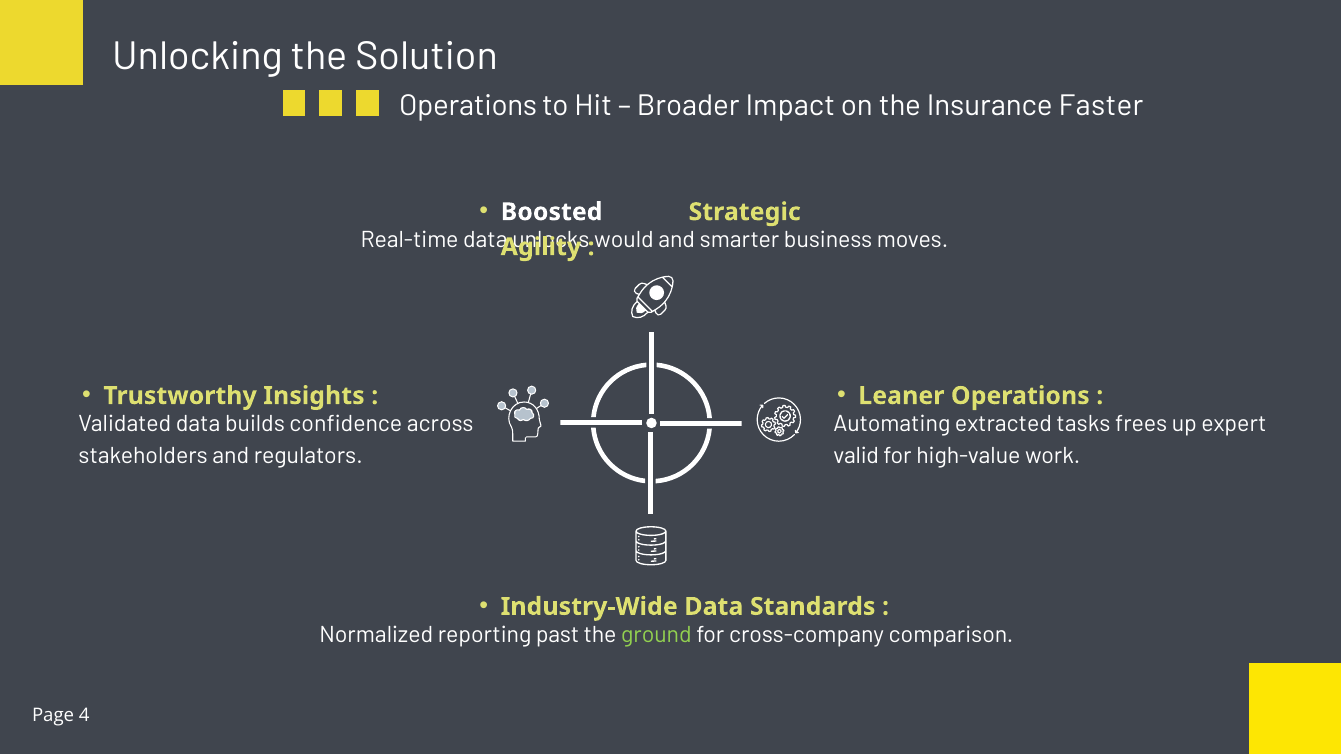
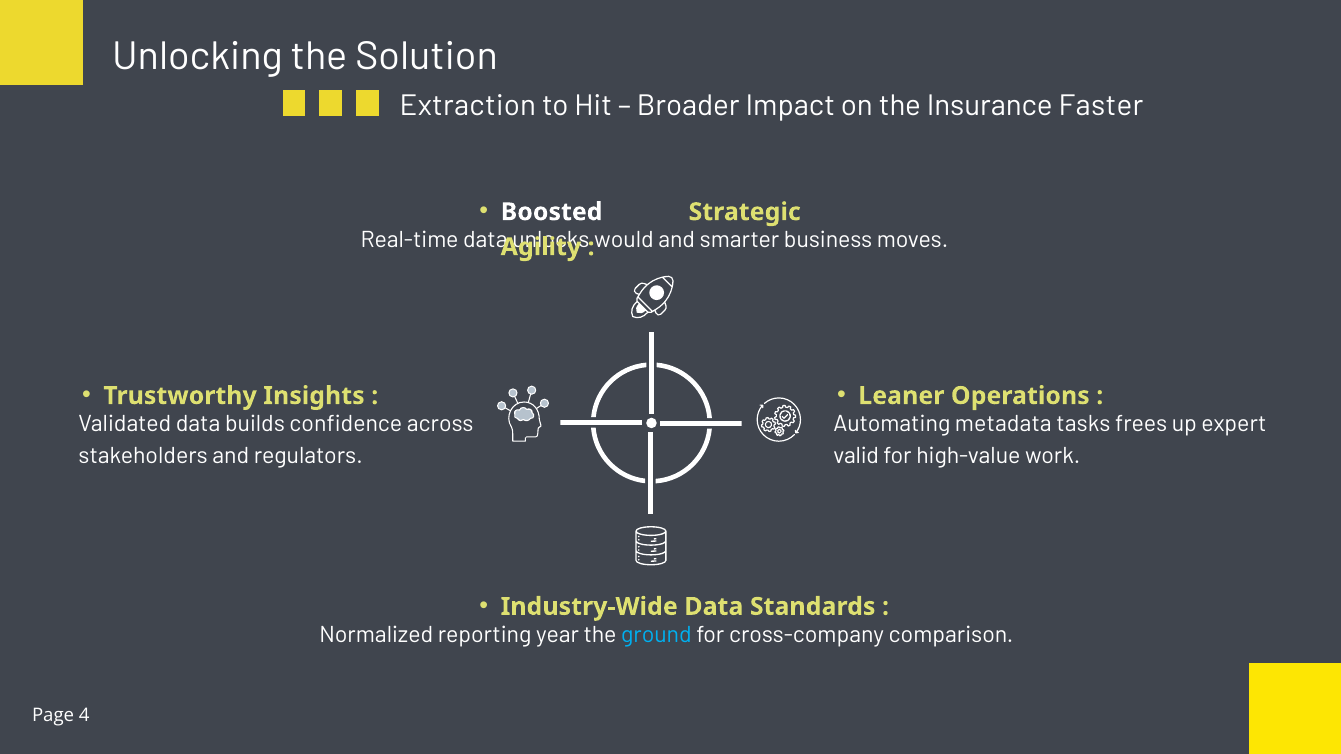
Operations at (468, 106): Operations -> Extraction
extracted: extracted -> metadata
past: past -> year
ground colour: light green -> light blue
